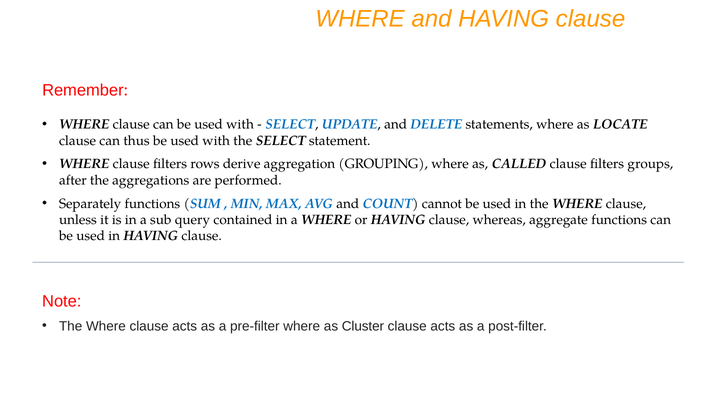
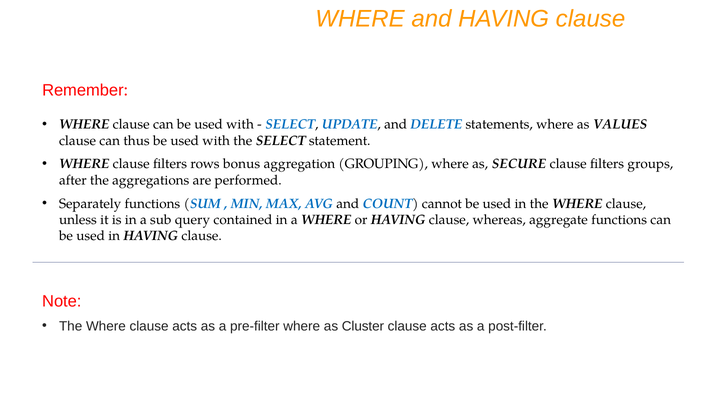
LOCATE: LOCATE -> VALUES
derive: derive -> bonus
CALLED: CALLED -> SECURE
